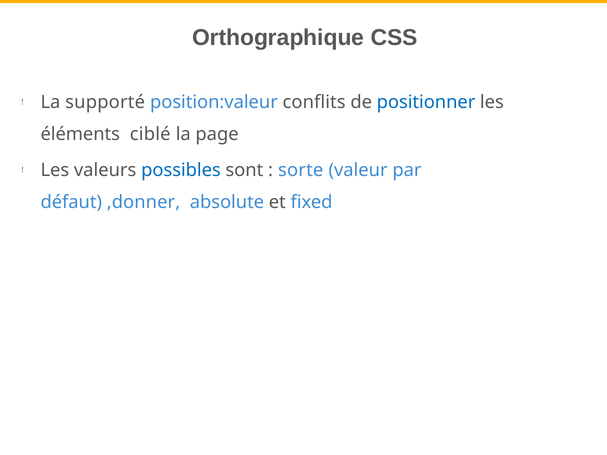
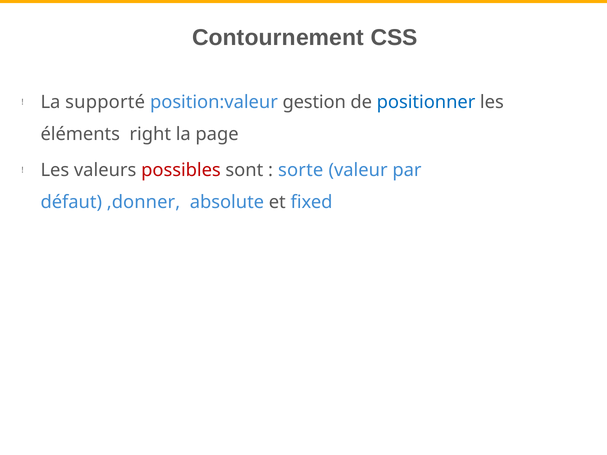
Orthographique: Orthographique -> Contournement
conflits: conflits -> gestion
ciblé: ciblé -> right
possibles colour: blue -> red
